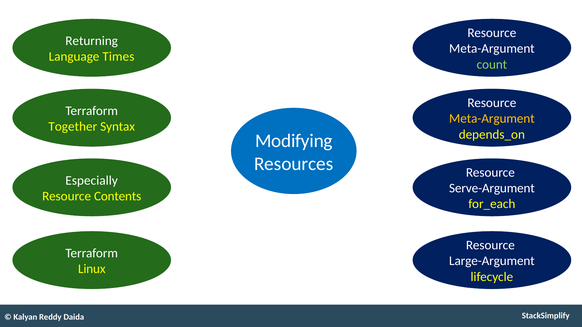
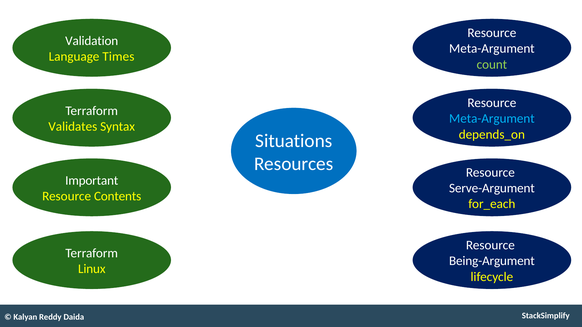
Returning: Returning -> Validation
Meta-Argument at (492, 119) colour: yellow -> light blue
Together: Together -> Validates
Modifying: Modifying -> Situations
Especially: Especially -> Important
Large-Argument: Large-Argument -> Being-Argument
